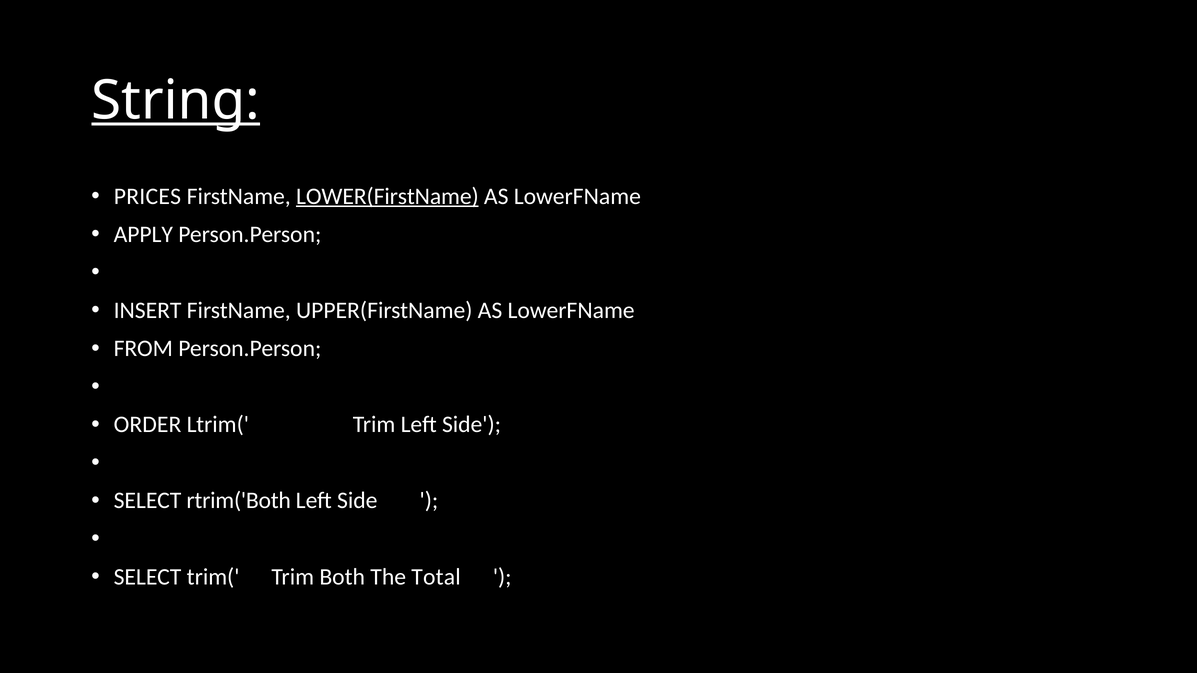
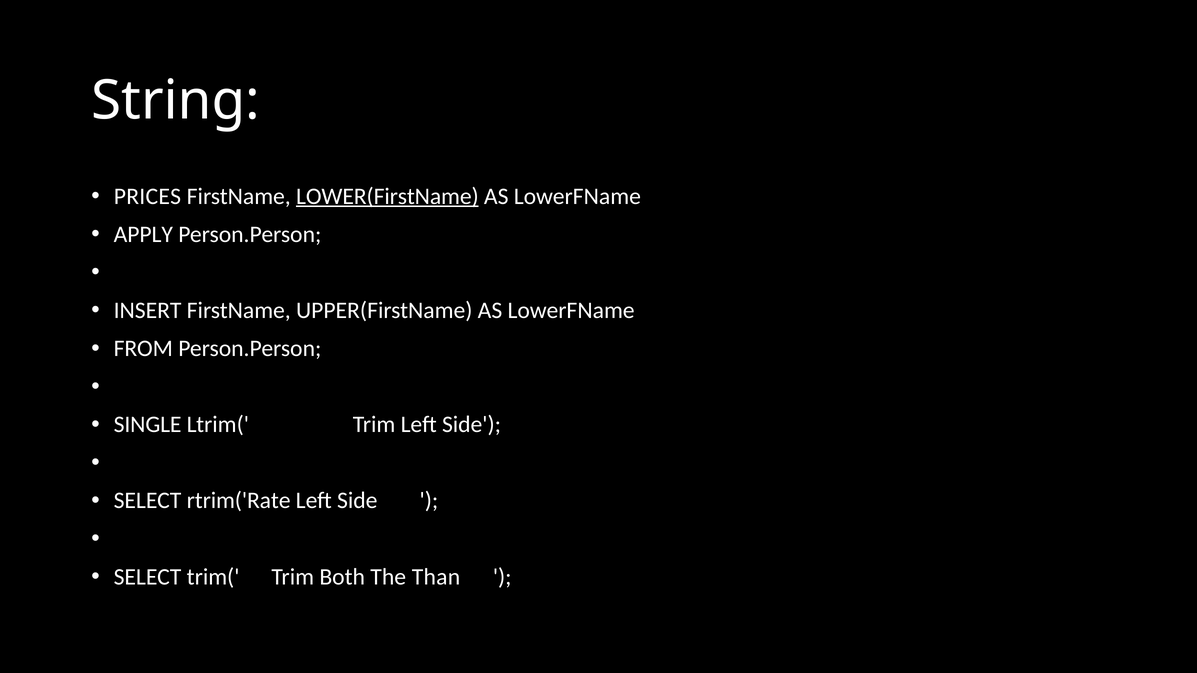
String underline: present -> none
ORDER: ORDER -> SINGLE
rtrim('Both: rtrim('Both -> rtrim('Rate
Total: Total -> Than
